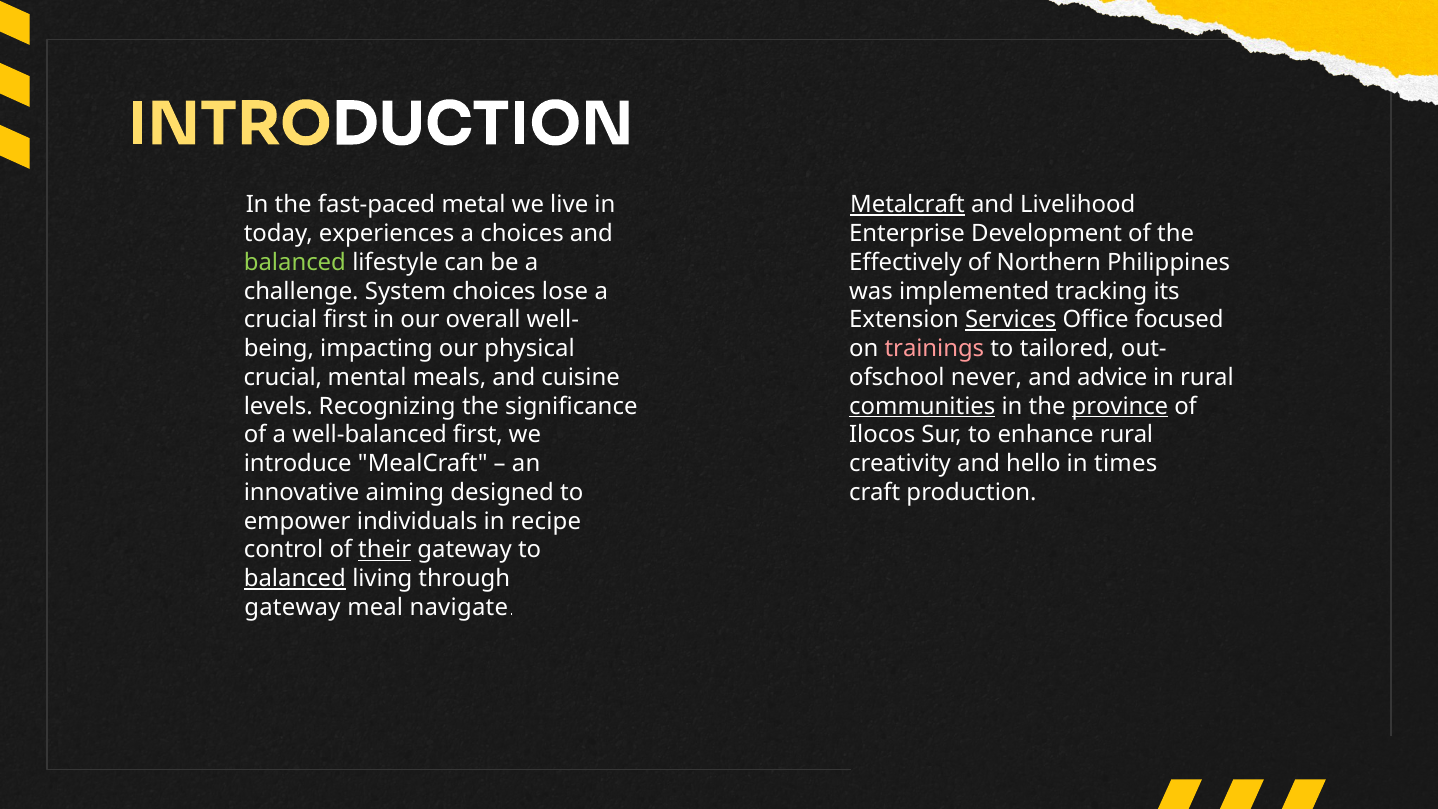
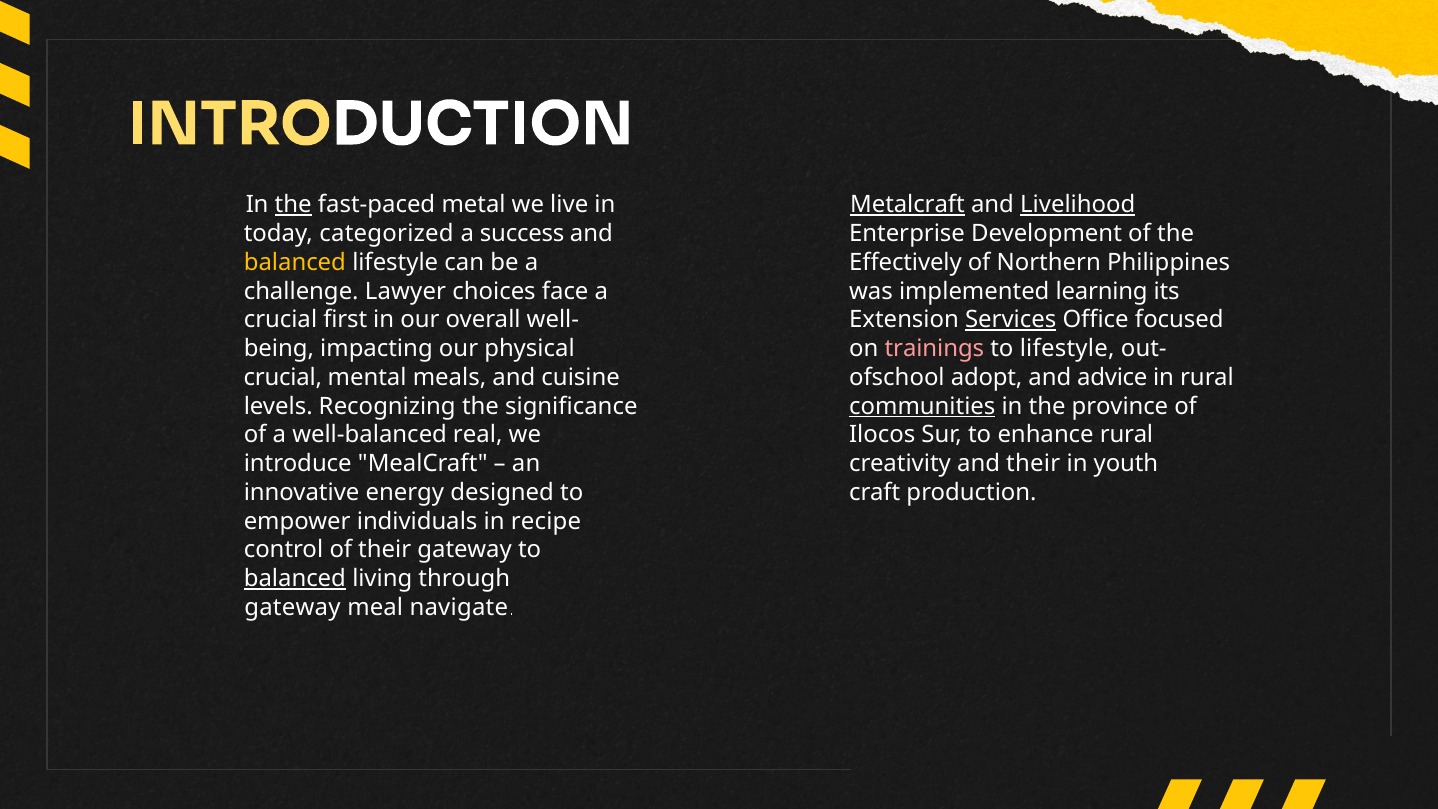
the at (293, 205) underline: none -> present
Livelihood underline: none -> present
experiences: experiences -> categorized
a choices: choices -> success
balanced at (295, 262) colour: light green -> yellow
System: System -> Lawyer
lose: lose -> face
tracking: tracking -> learning
to tailored: tailored -> lifestyle
never: never -> adopt
province underline: present -> none
well-balanced first: first -> real
and hello: hello -> their
times: times -> youth
aiming: aiming -> energy
their at (385, 550) underline: present -> none
